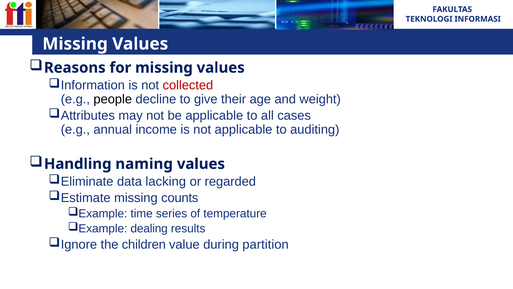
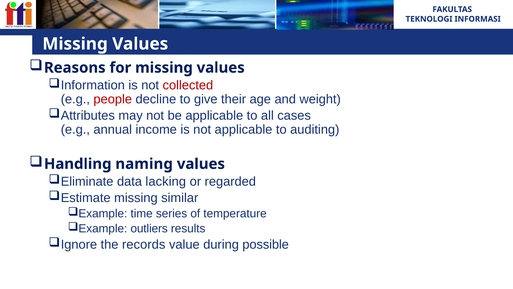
people colour: black -> red
counts: counts -> similar
dealing: dealing -> outliers
children: children -> records
partition: partition -> possible
